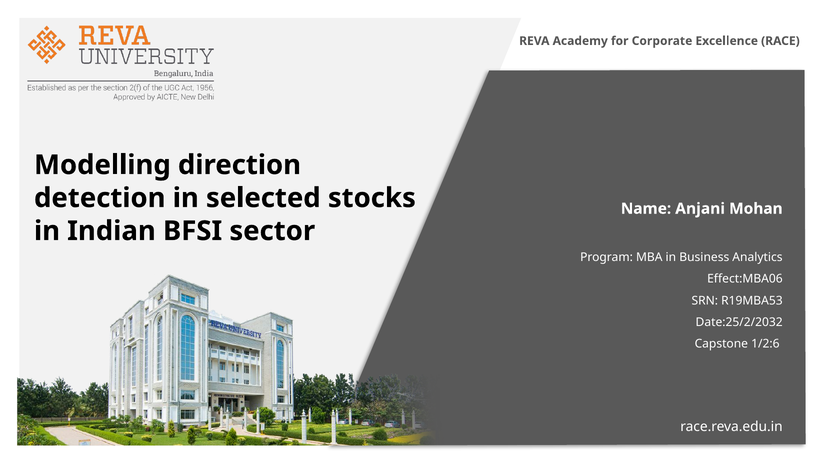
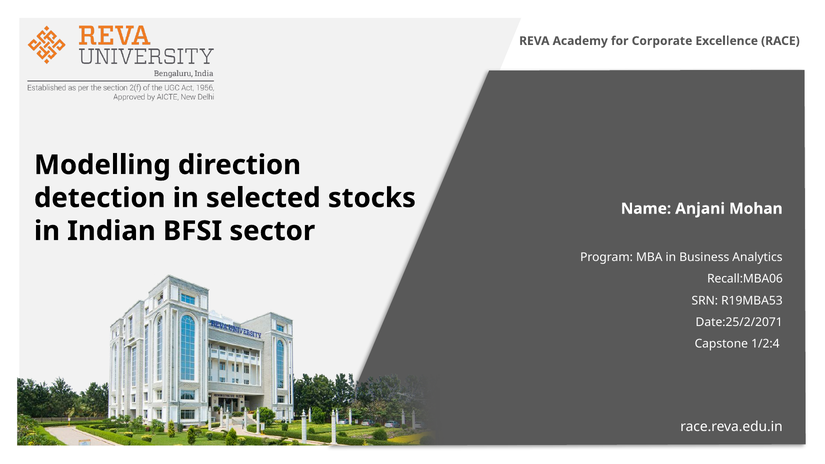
Effect:MBA06: Effect:MBA06 -> Recall:MBA06
Date:25/2/2032: Date:25/2/2032 -> Date:25/2/2071
1/2:6: 1/2:6 -> 1/2:4
